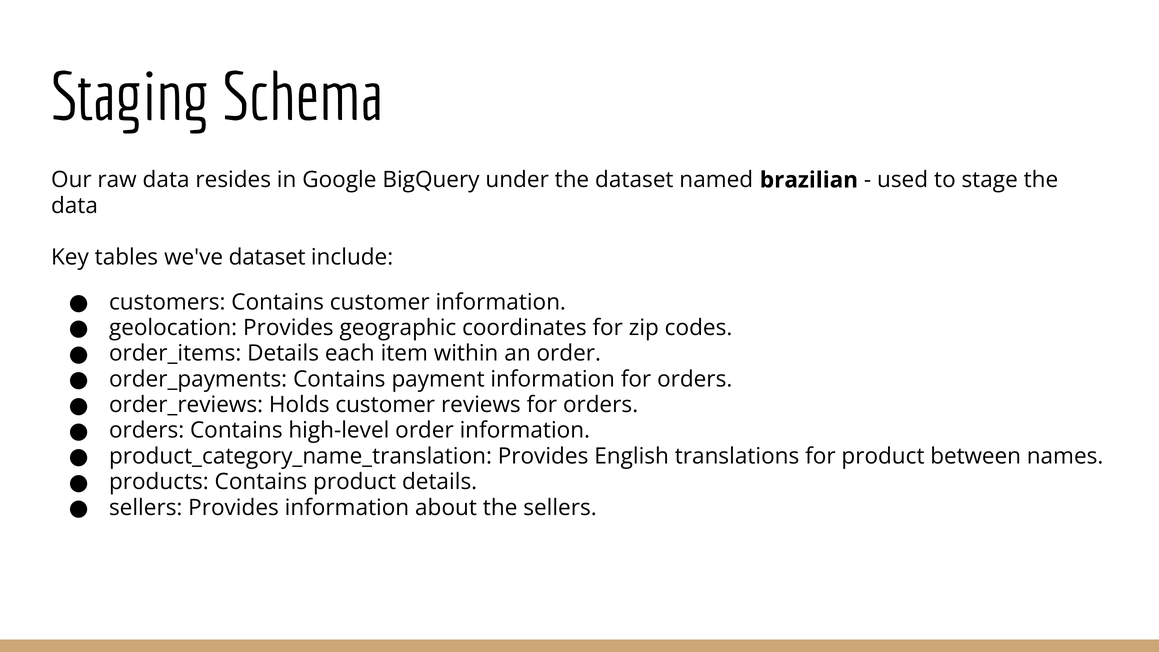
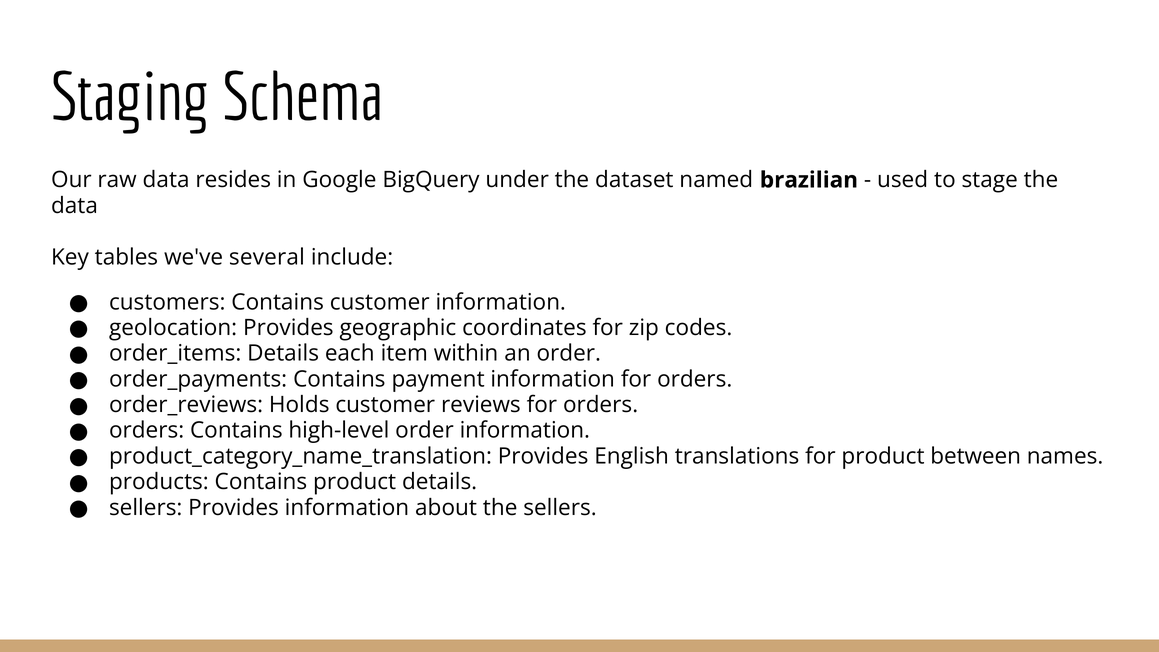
we've dataset: dataset -> several
